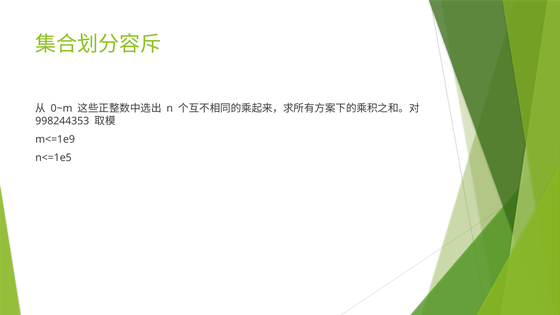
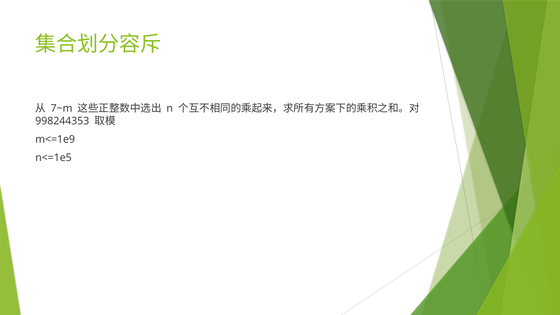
0~m: 0~m -> 7~m
